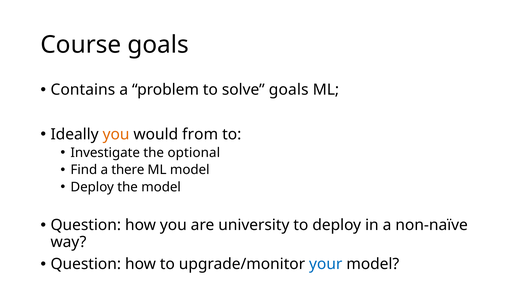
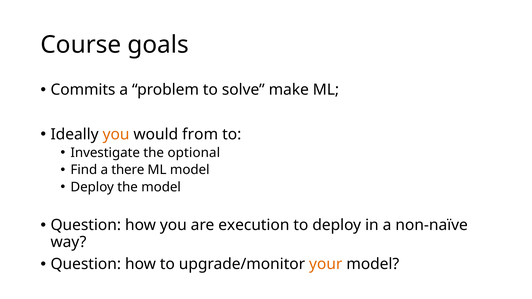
Contains: Contains -> Commits
solve goals: goals -> make
university: university -> execution
your colour: blue -> orange
